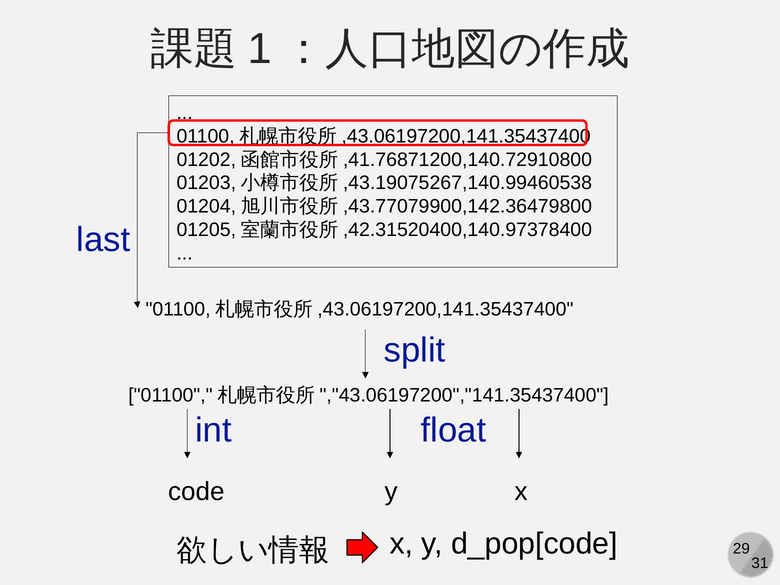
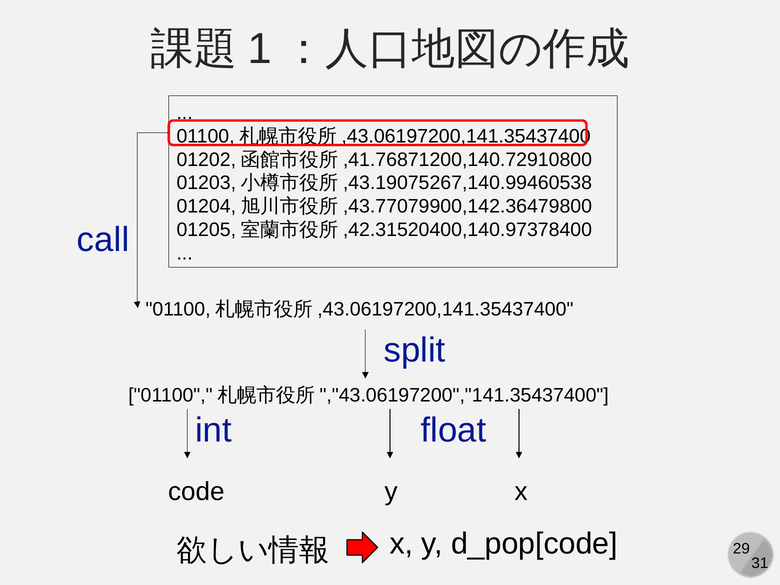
last: last -> call
